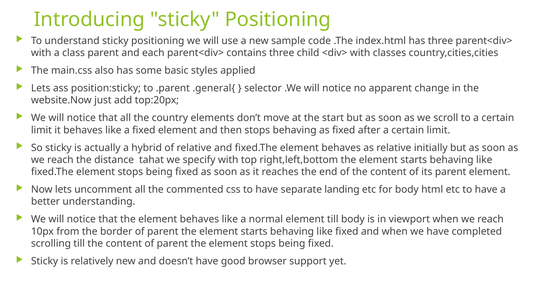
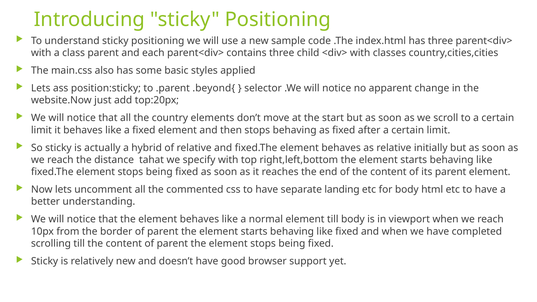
.general{: .general{ -> .beyond{
